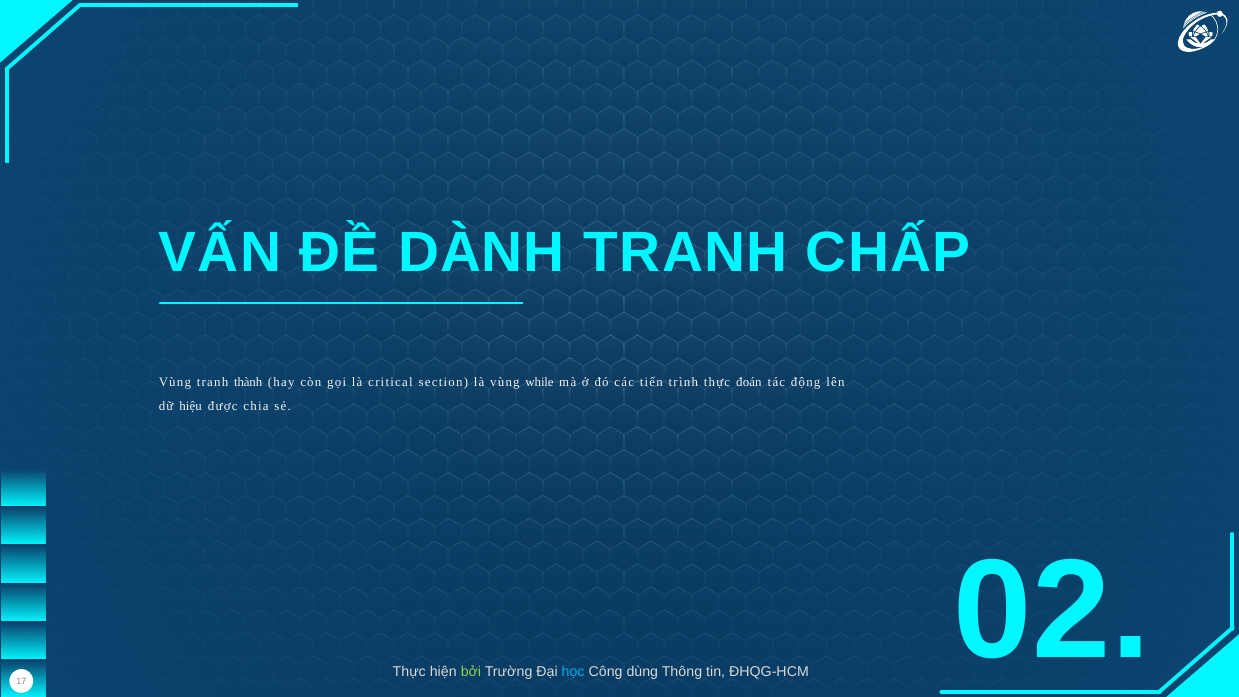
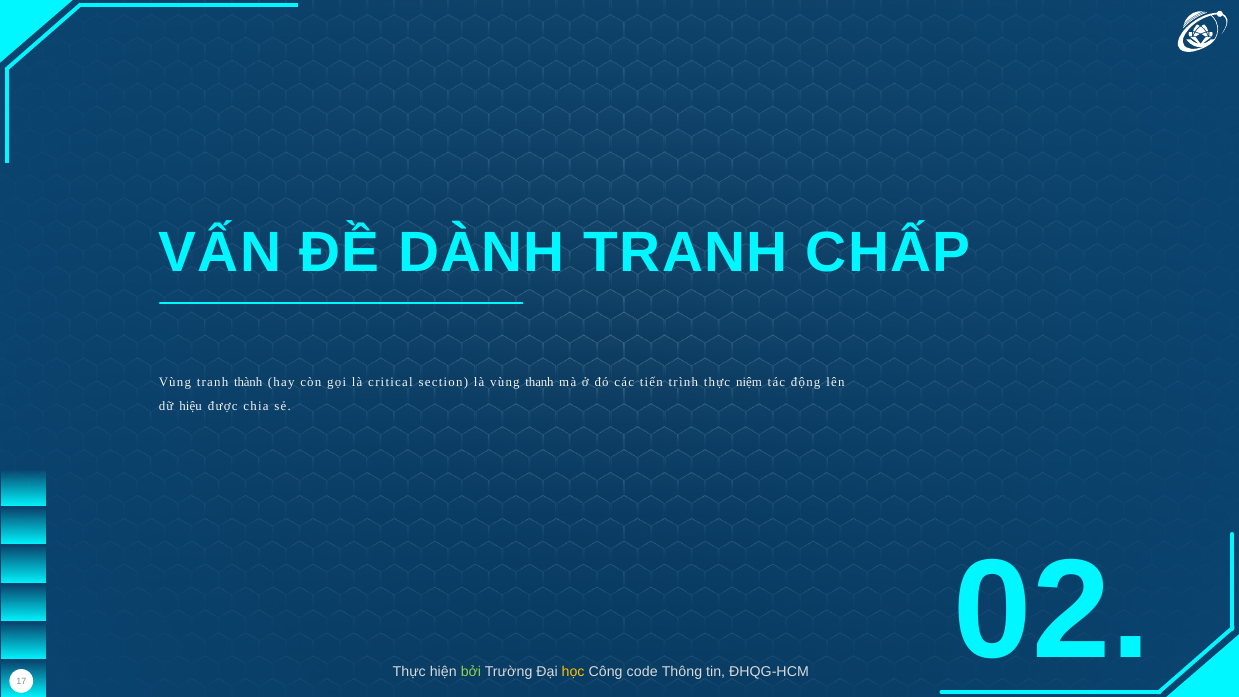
while: while -> thanh
đoán: đoán -> niệm
học colour: light blue -> yellow
dùng: dùng -> code
